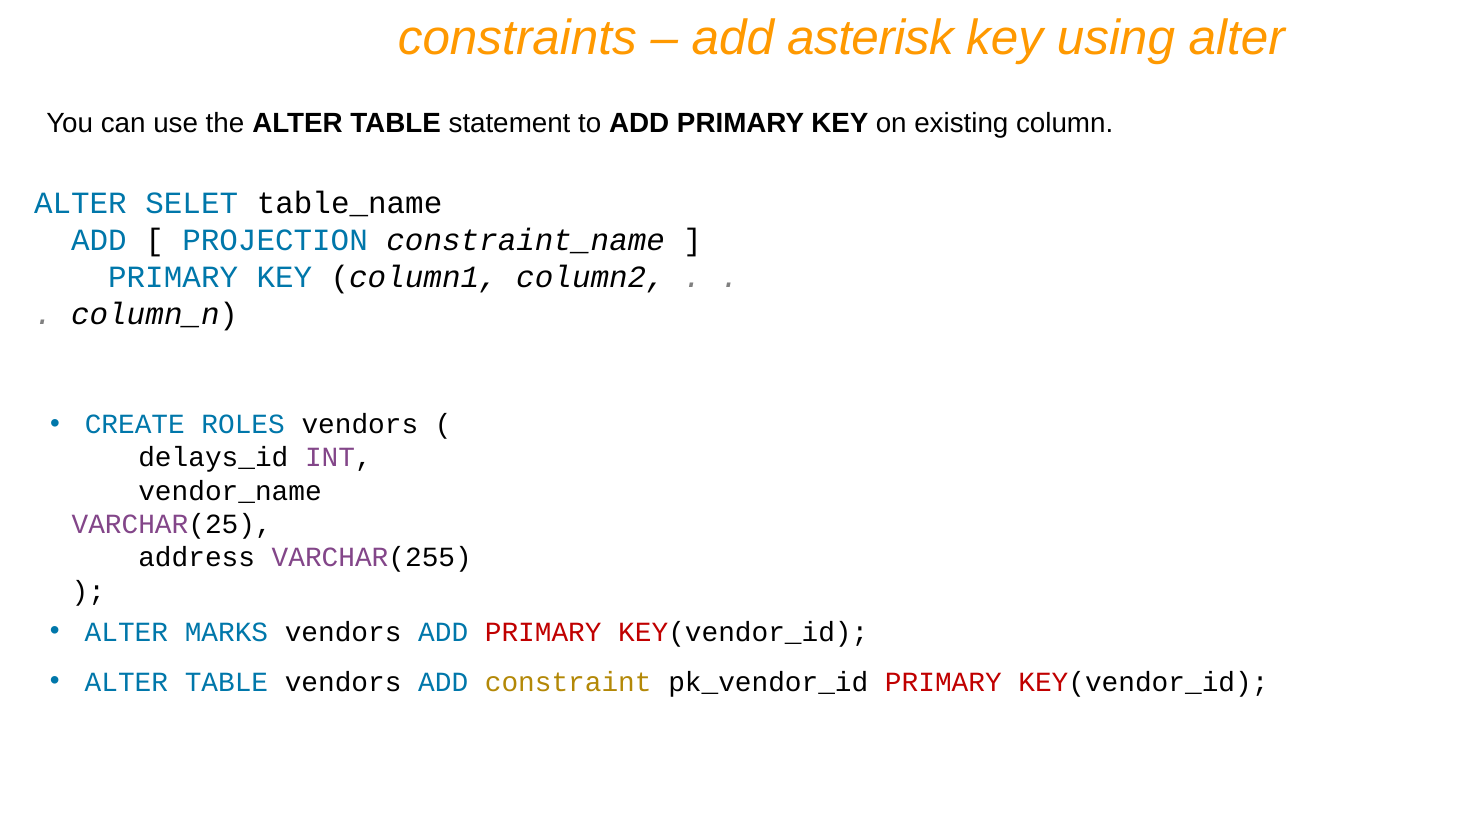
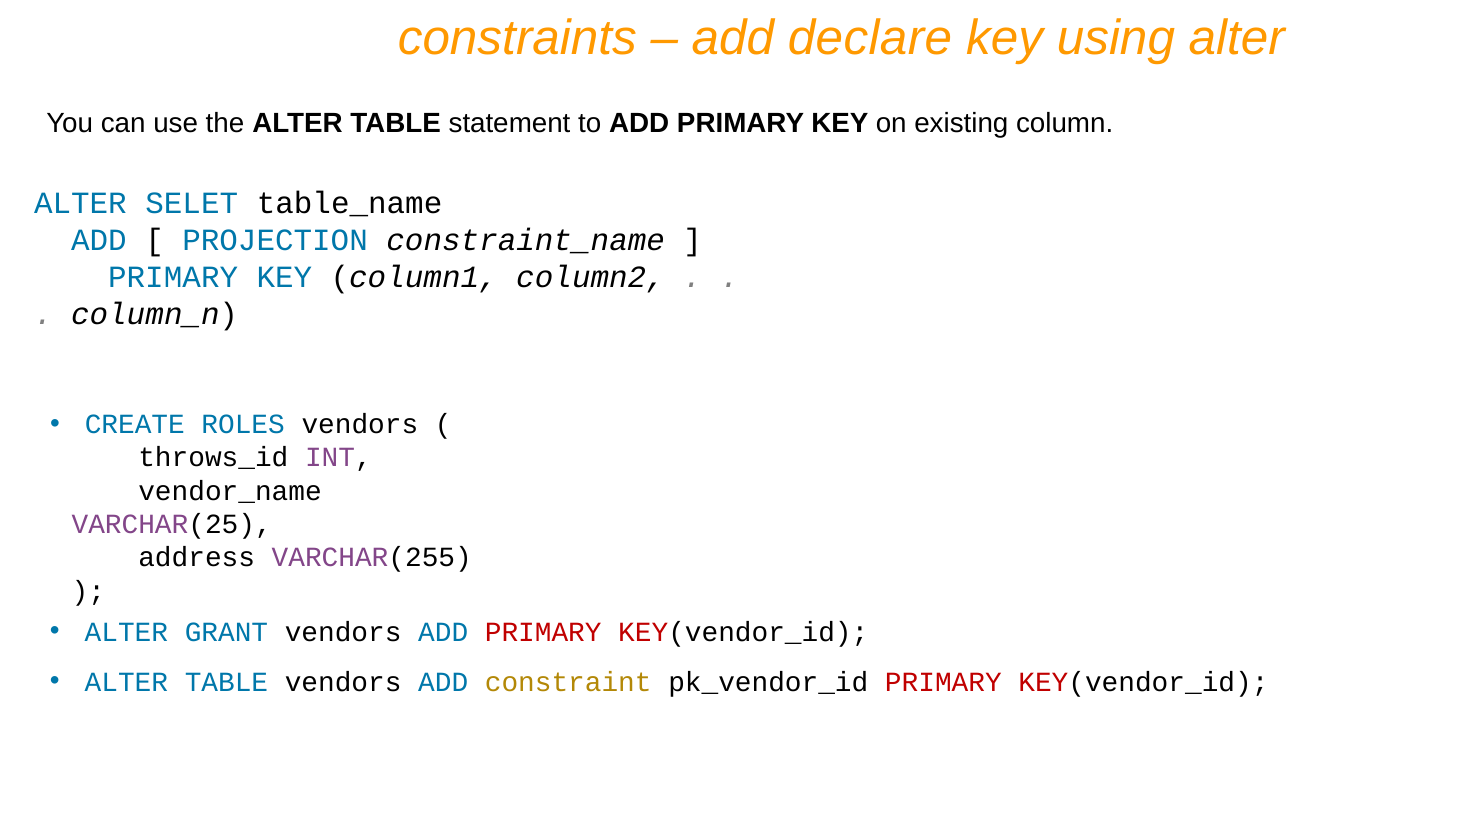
asterisk: asterisk -> declare
delays_id: delays_id -> throws_id
MARKS: MARKS -> GRANT
